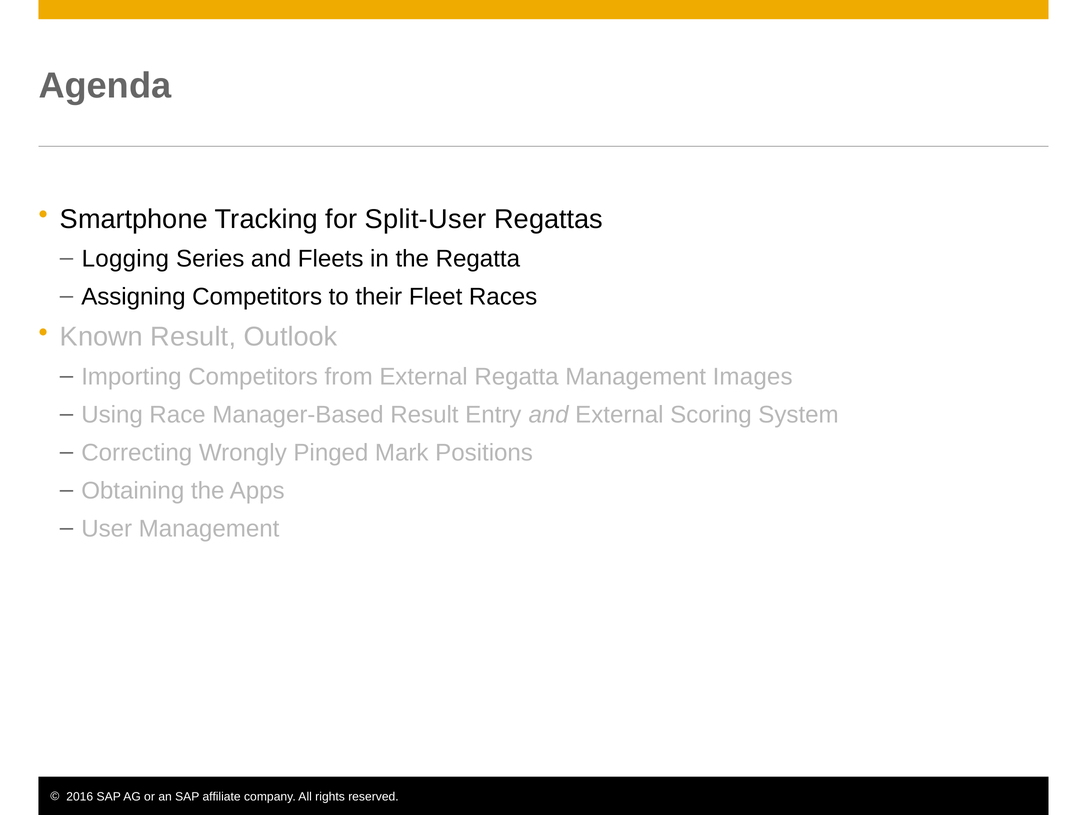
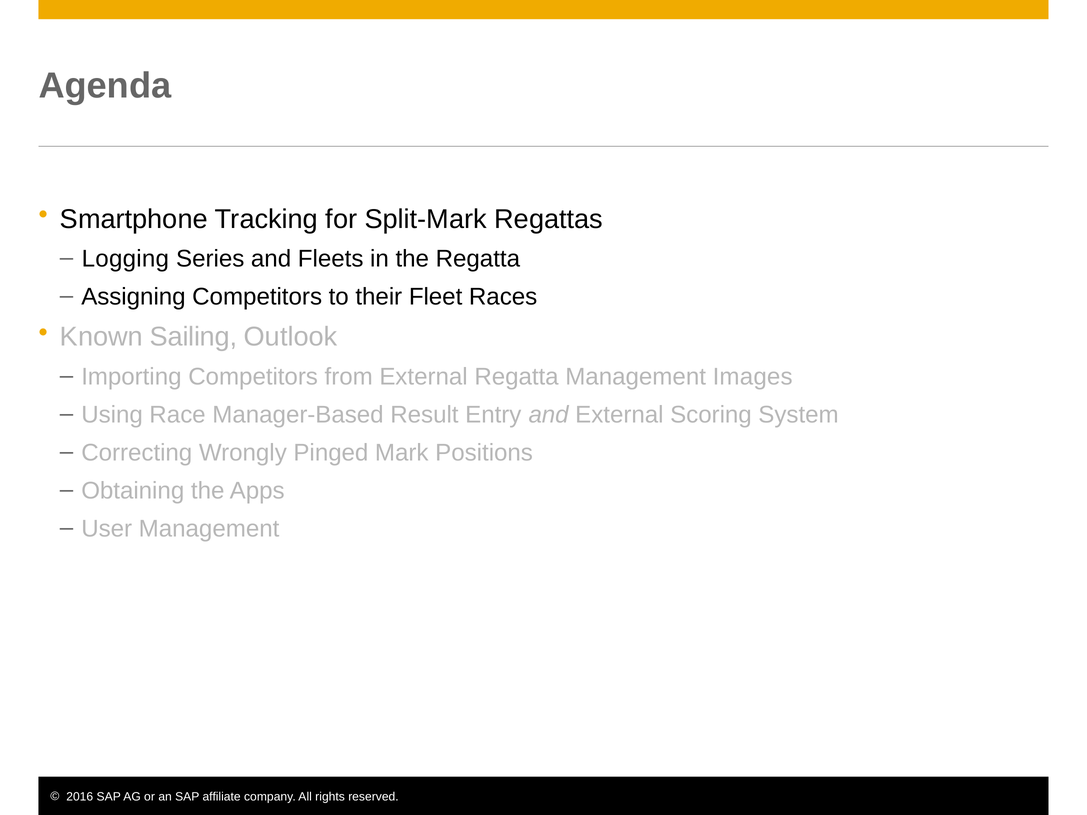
Split-User: Split-User -> Split-Mark
Known Result: Result -> Sailing
